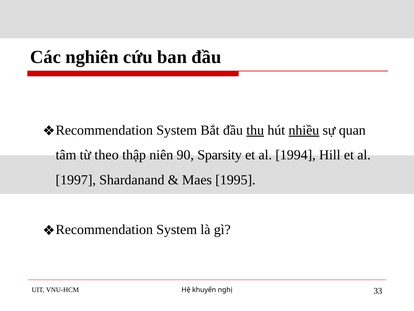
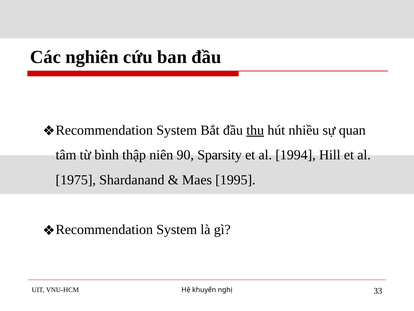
nhiều underline: present -> none
theo: theo -> bình
1997: 1997 -> 1975
